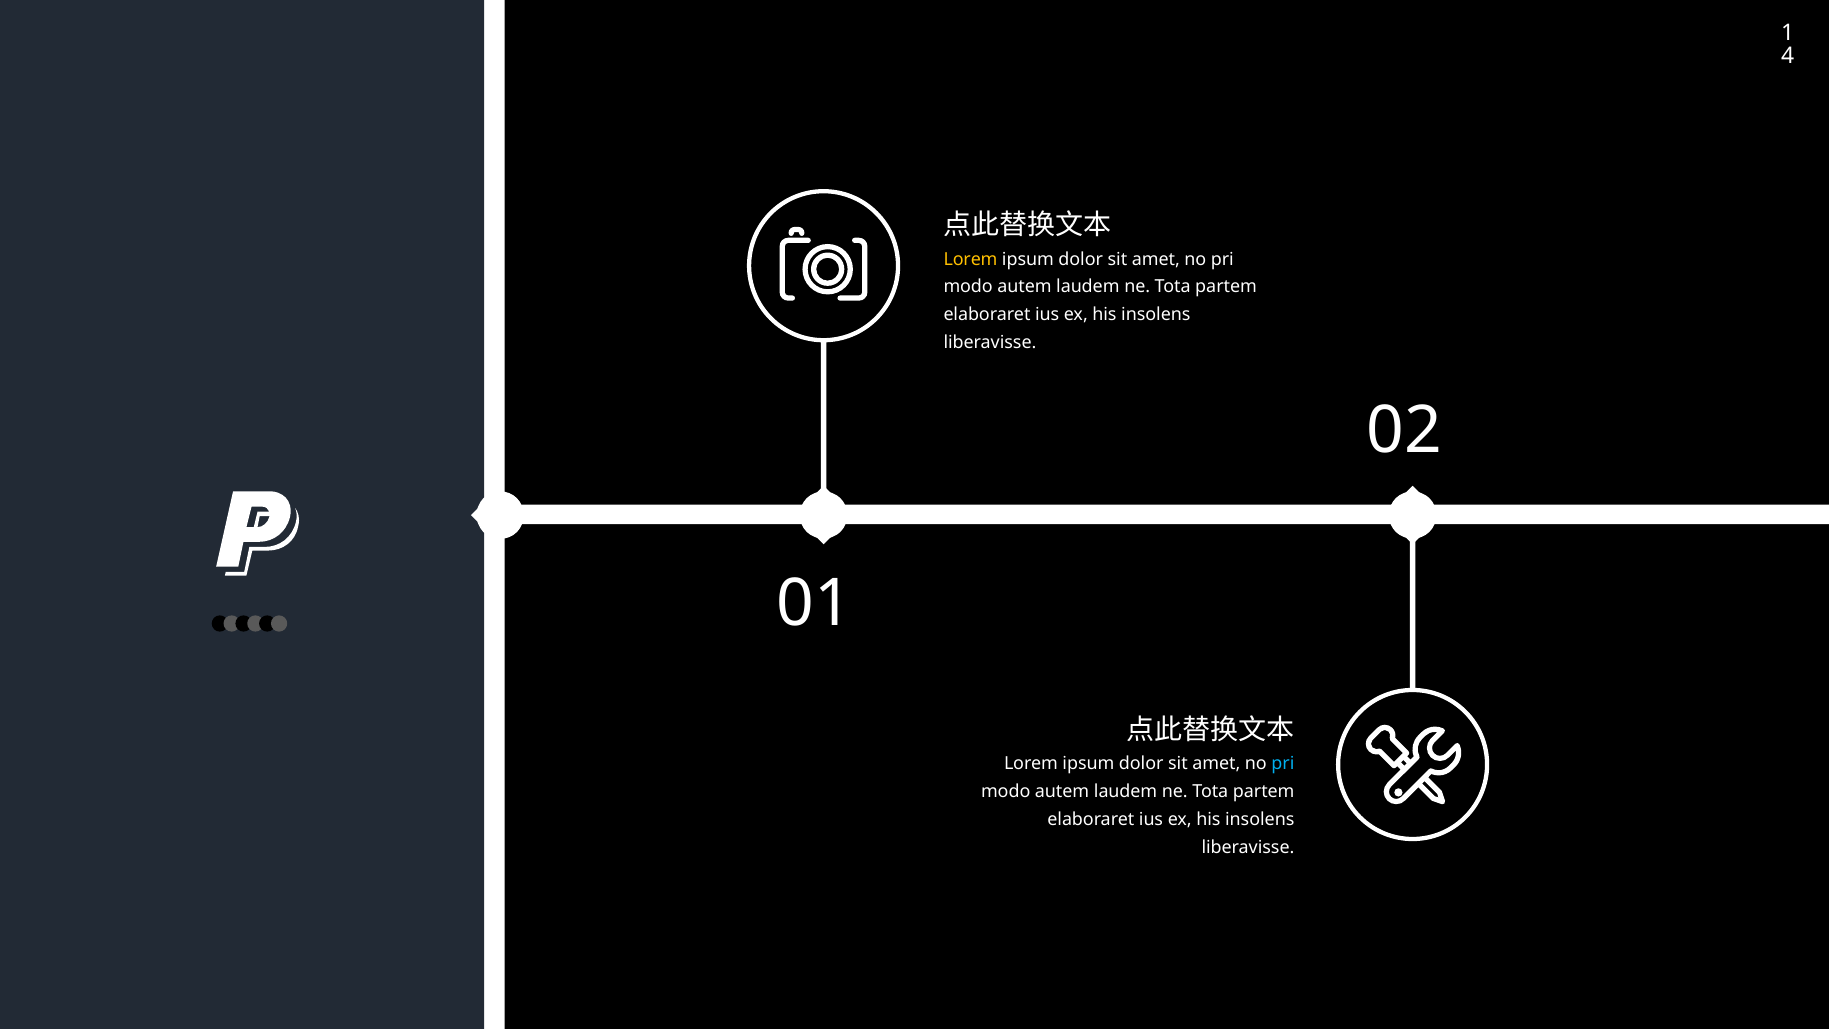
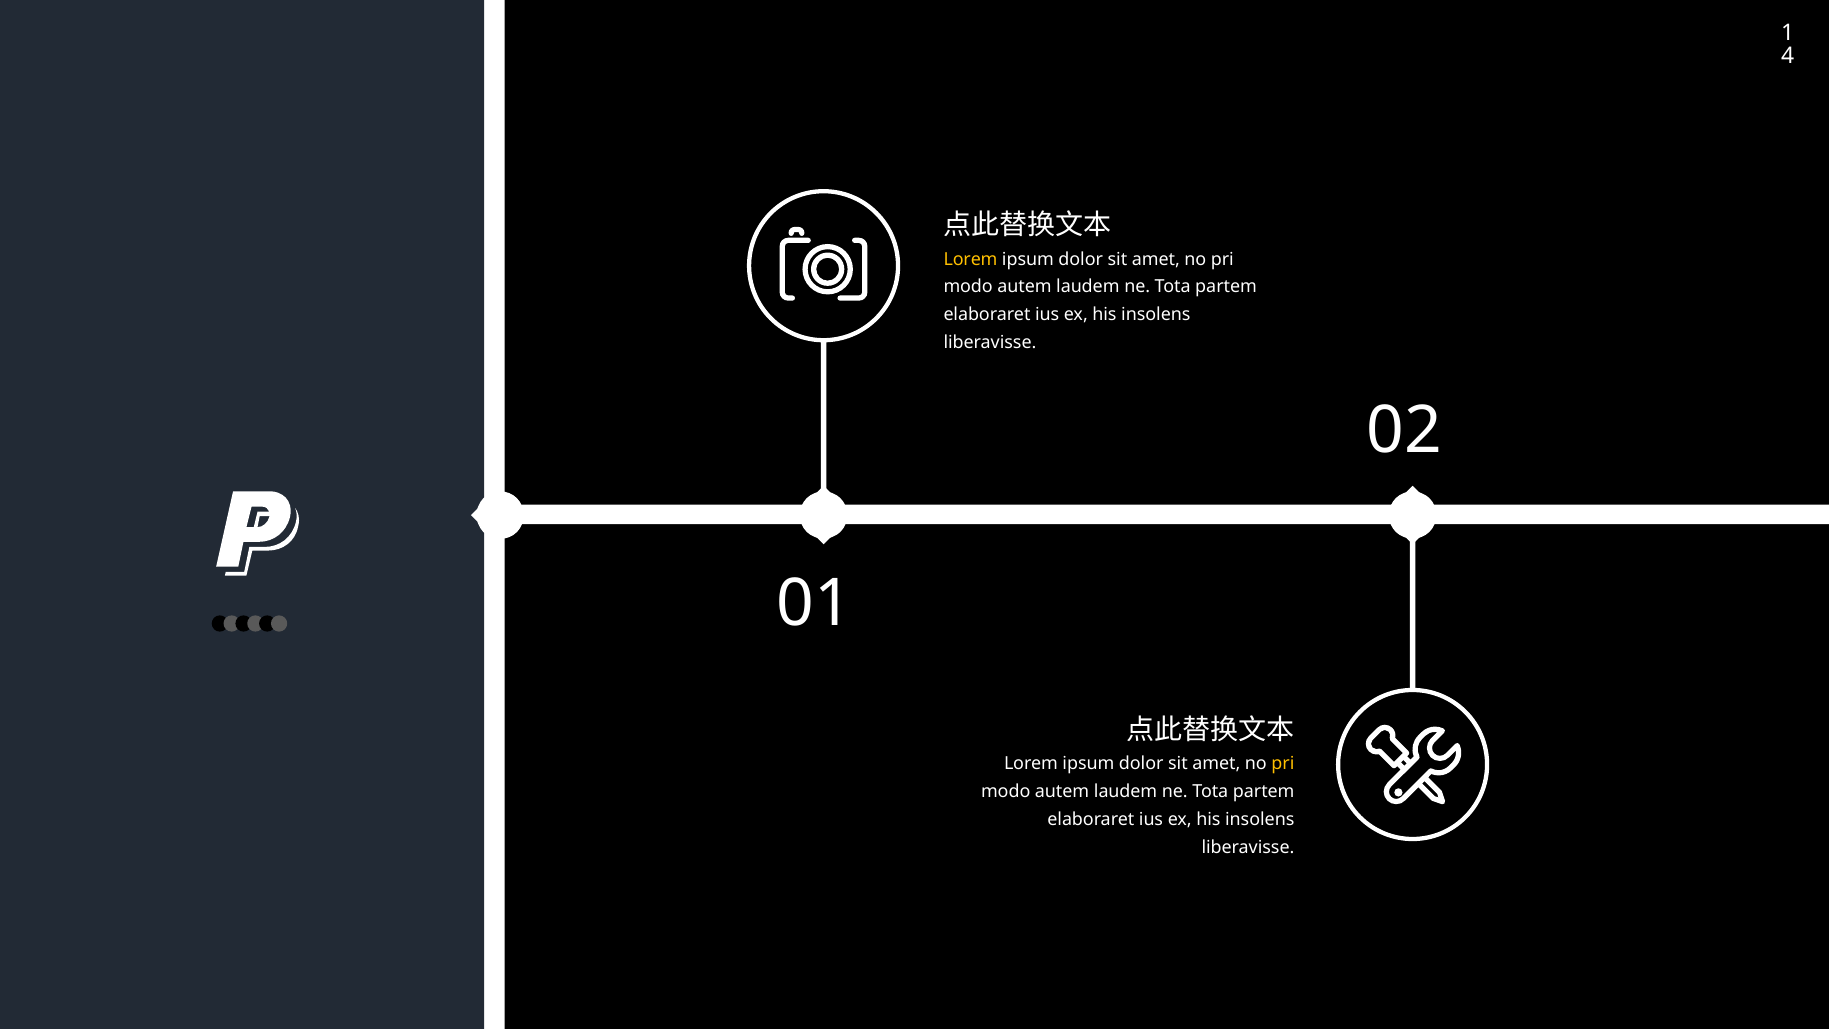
pri at (1283, 764) colour: light blue -> yellow
